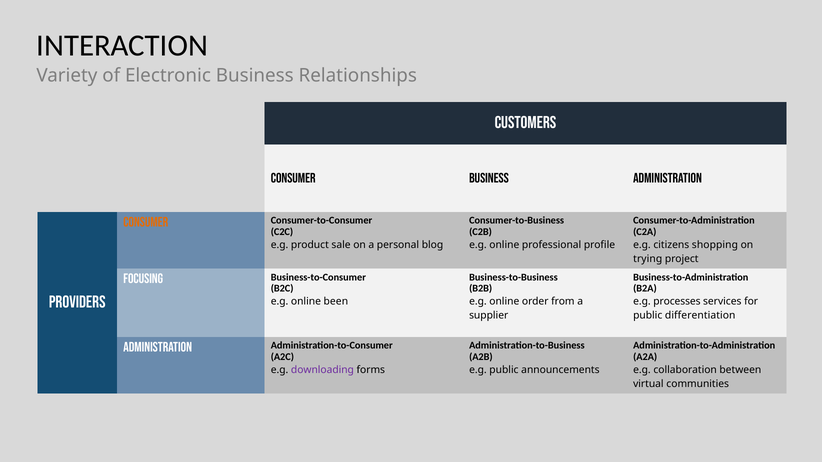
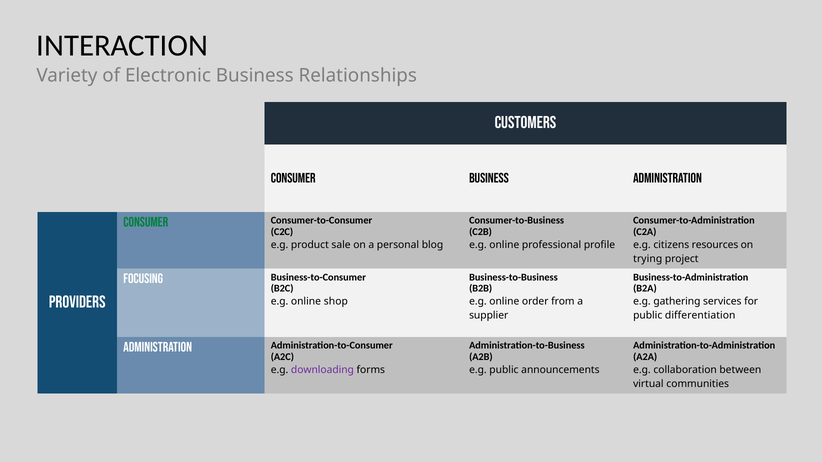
Consumer at (146, 222) colour: orange -> green
shopping: shopping -> resources
been: been -> shop
processes: processes -> gathering
